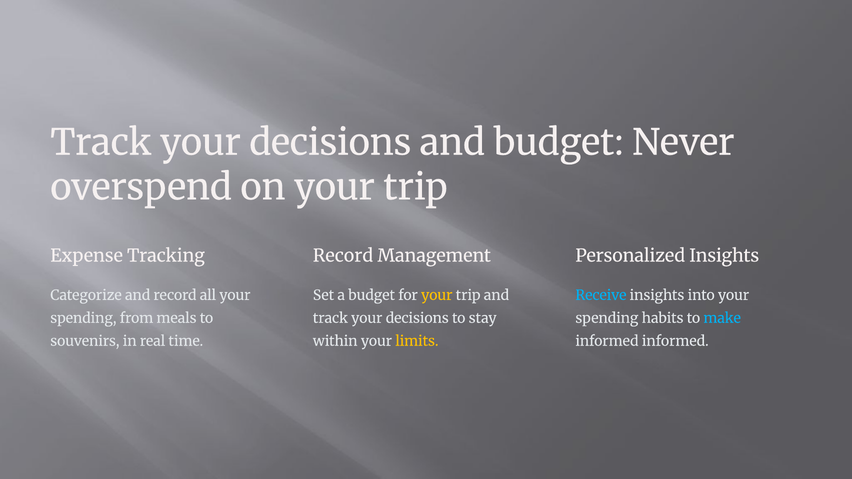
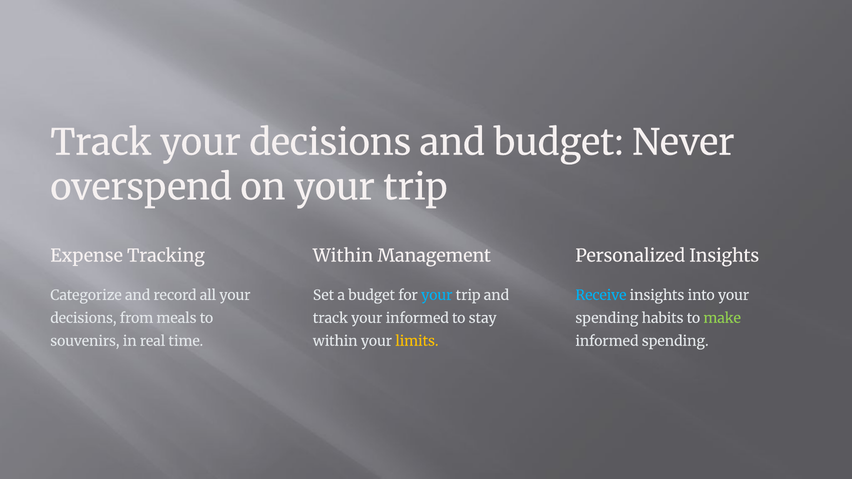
Record at (343, 256): Record -> Within
your at (437, 295) colour: yellow -> light blue
spending at (83, 318): spending -> decisions
decisions at (417, 318): decisions -> informed
make colour: light blue -> light green
informed informed: informed -> spending
